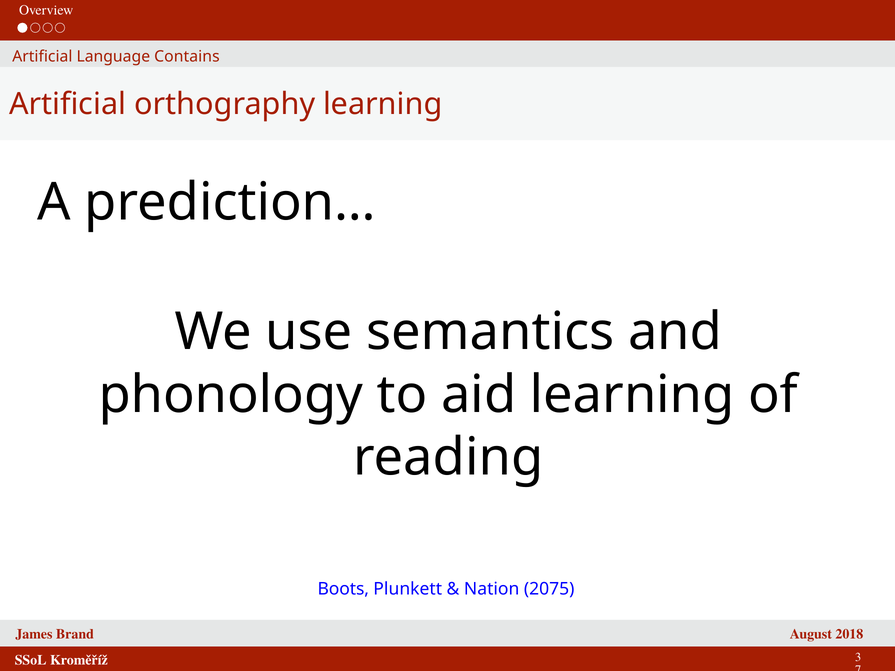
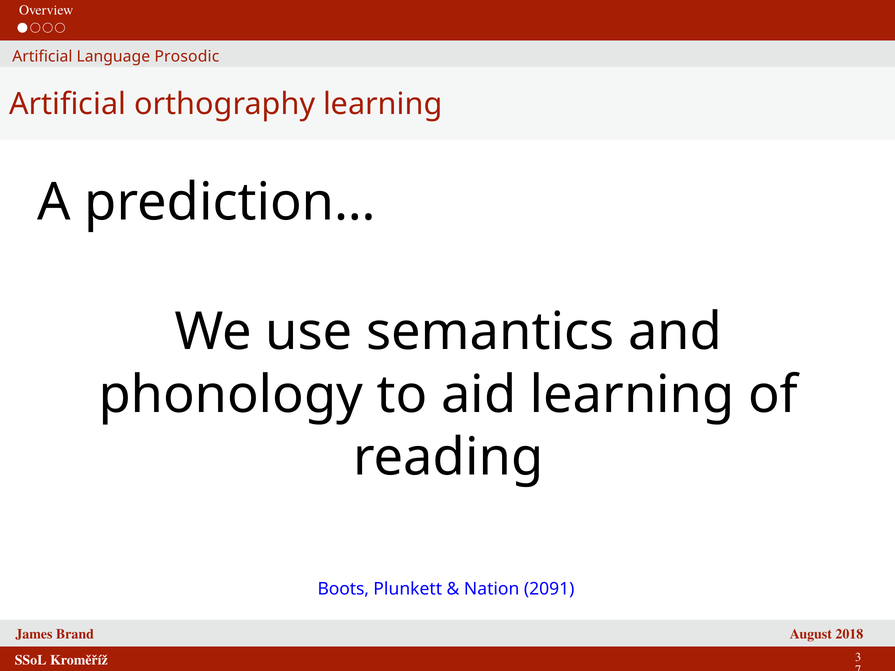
Contains: Contains -> Prosodic
2075: 2075 -> 2091
